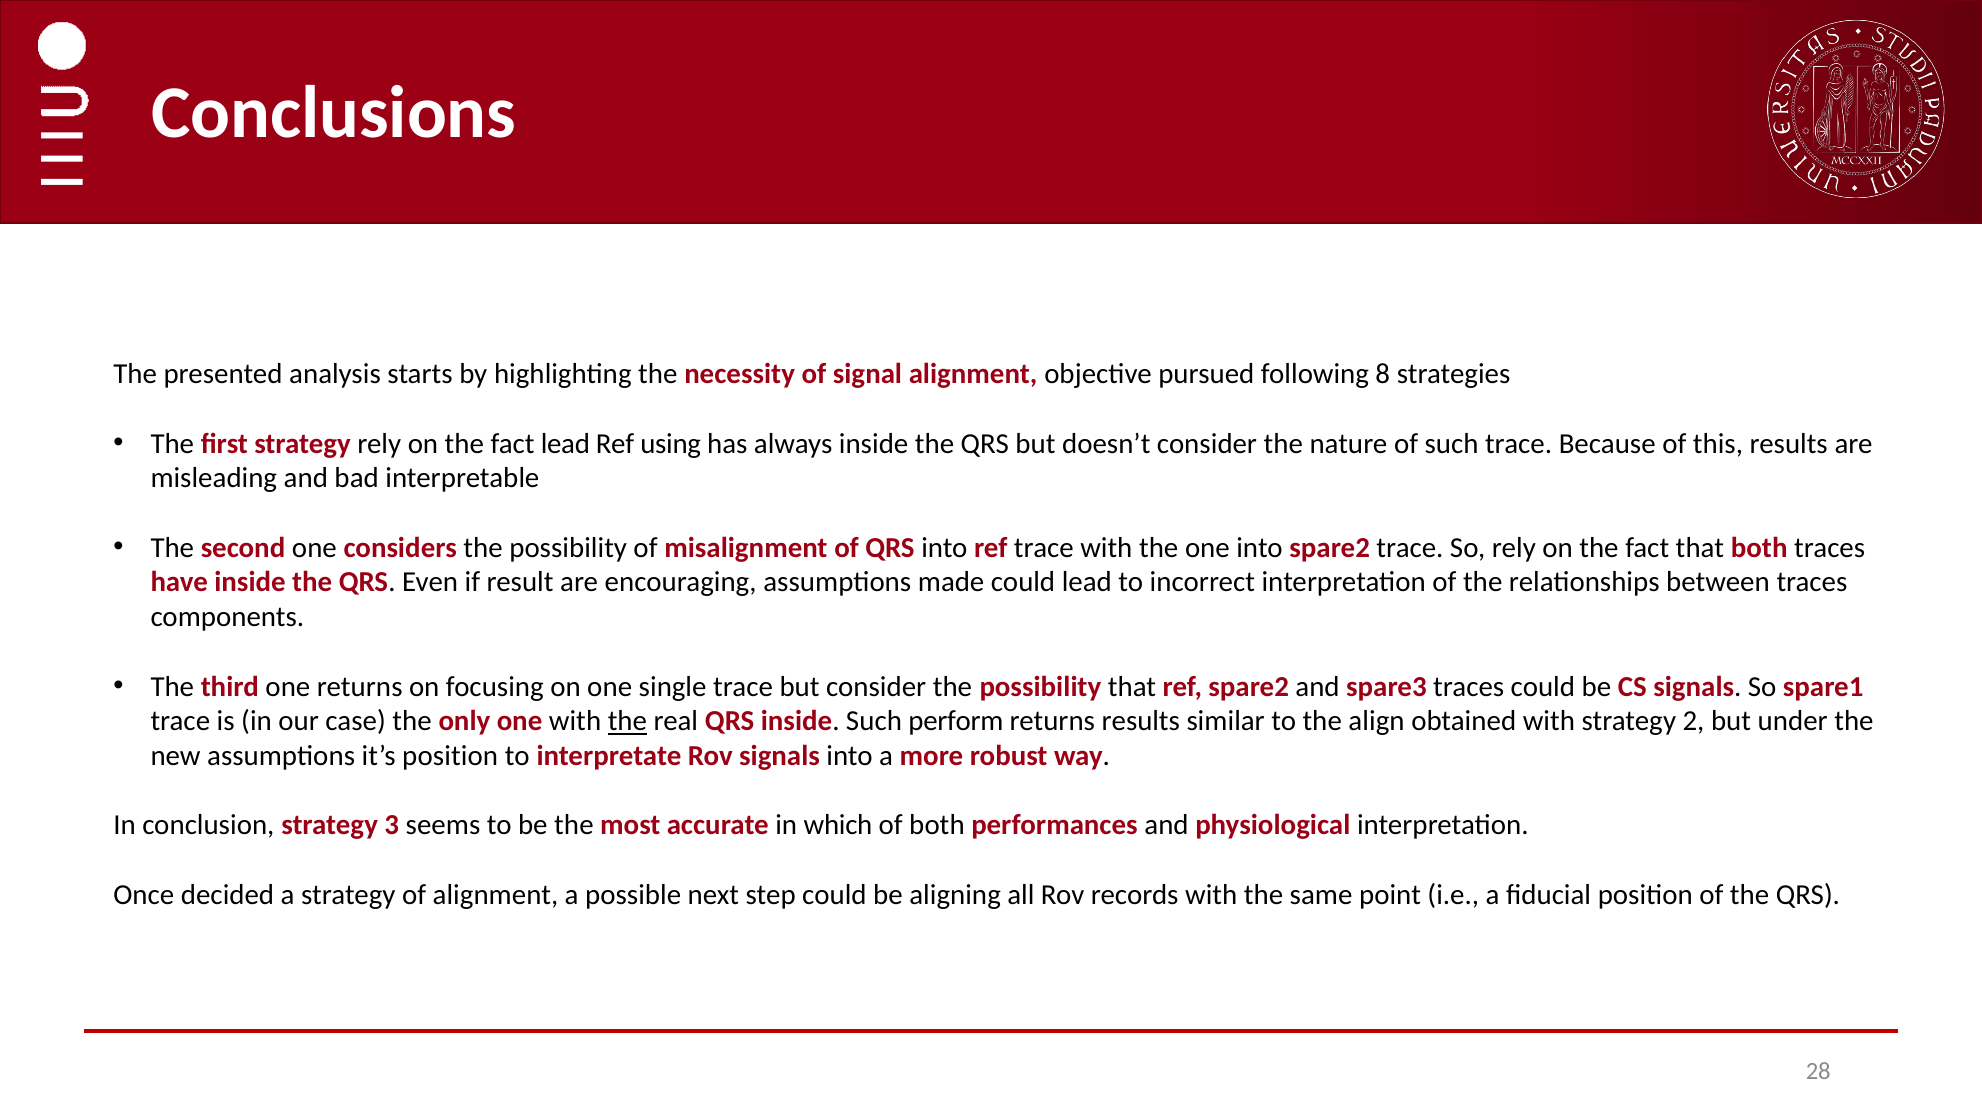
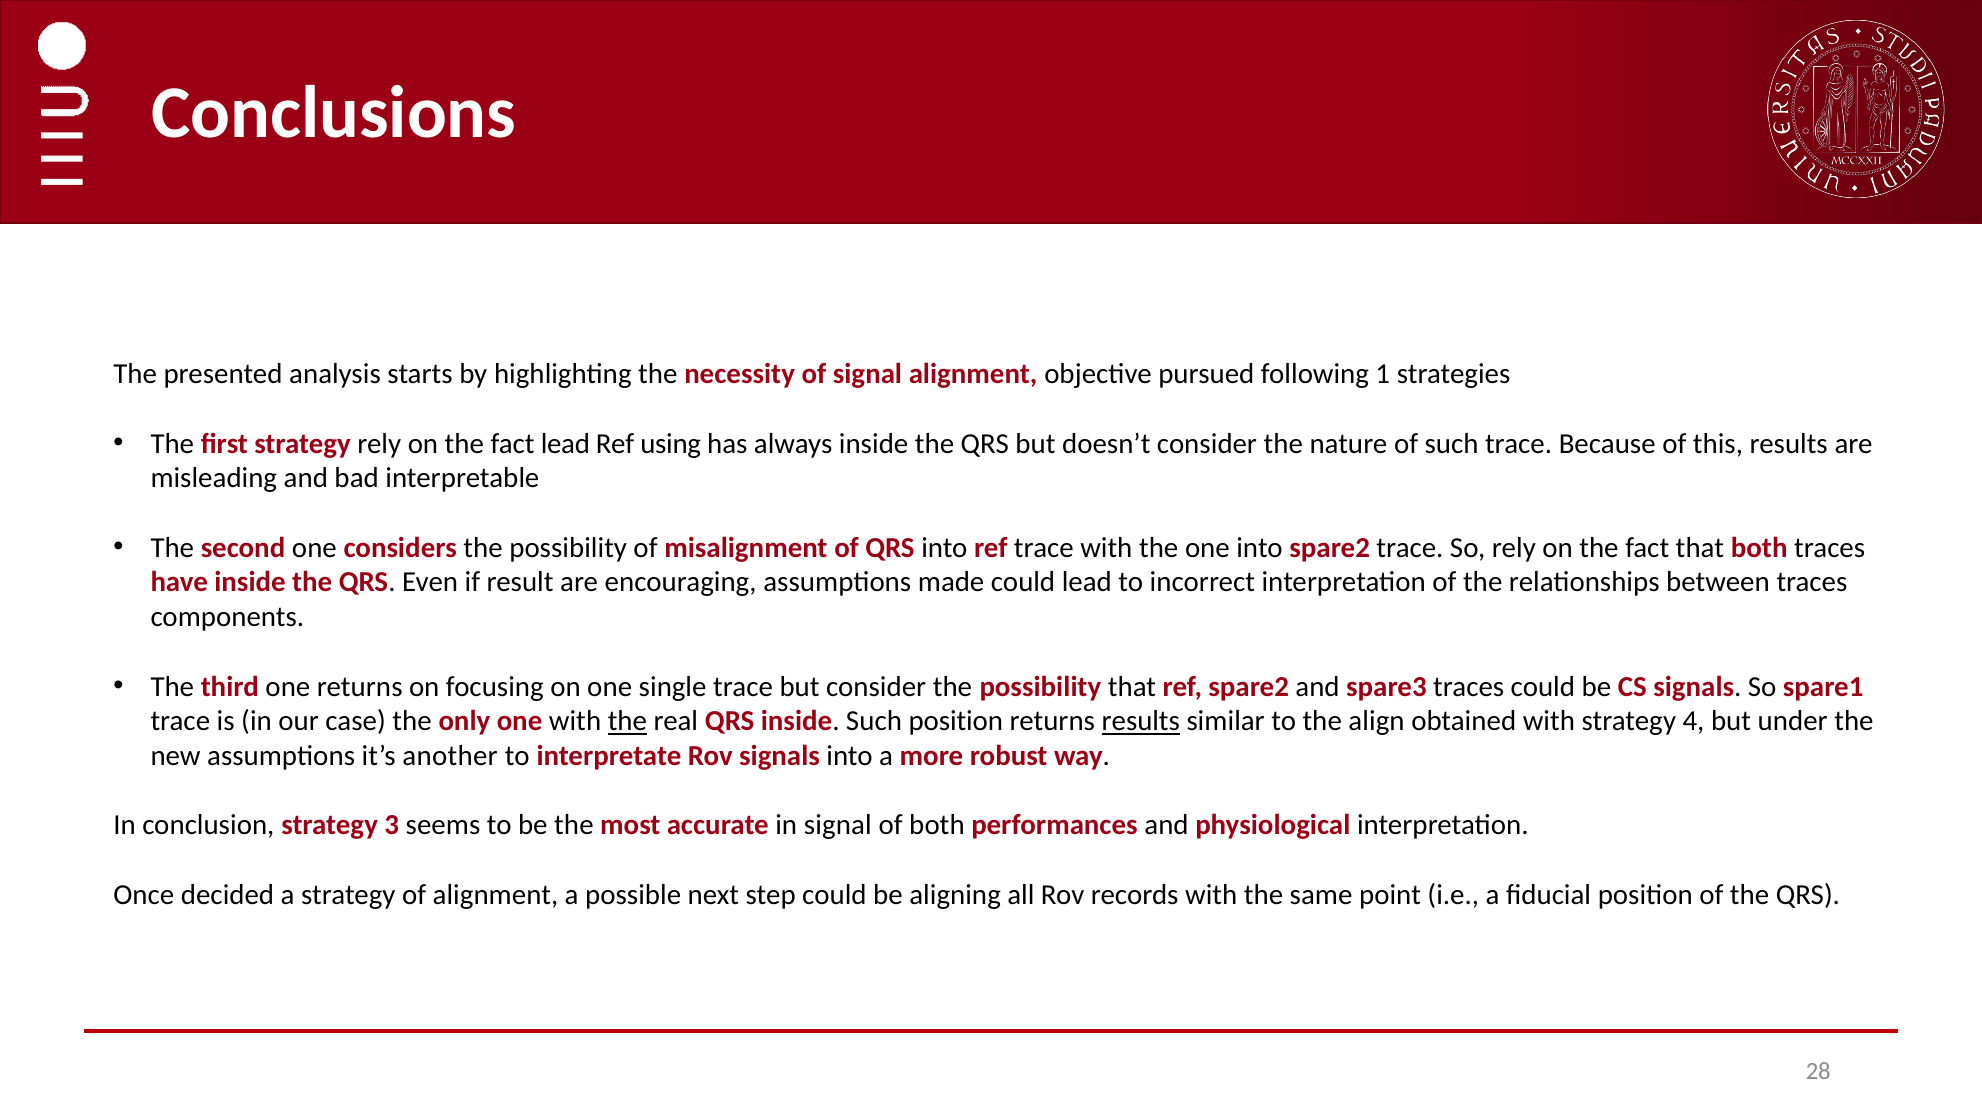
8: 8 -> 1
Such perform: perform -> position
results at (1141, 721) underline: none -> present
2: 2 -> 4
it’s position: position -> another
in which: which -> signal
